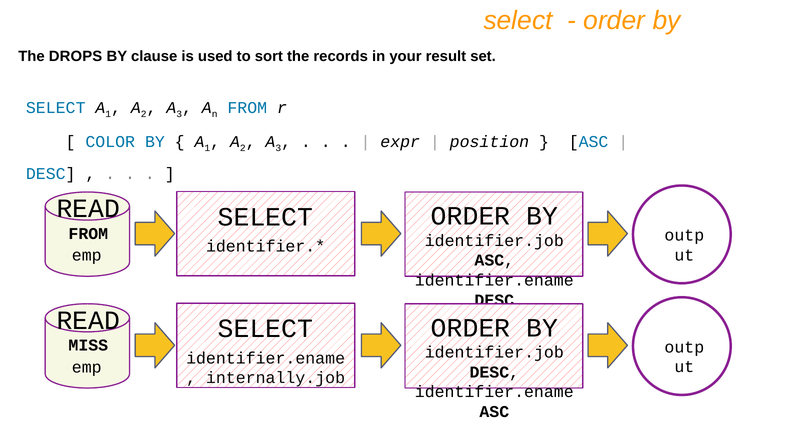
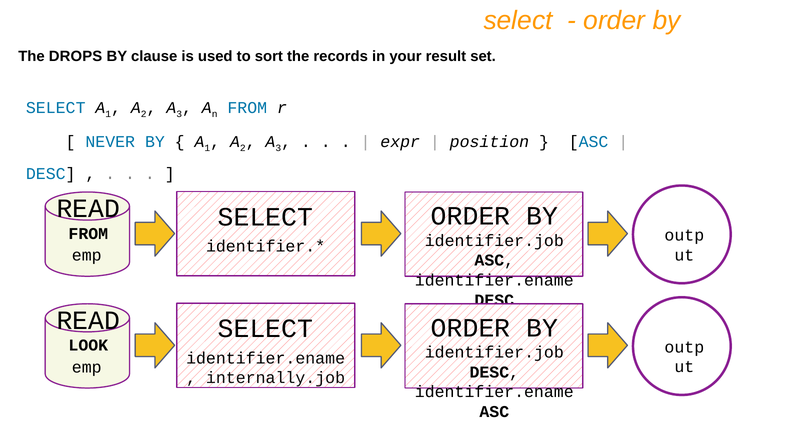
COLOR: COLOR -> NEVER
MISS: MISS -> LOOK
